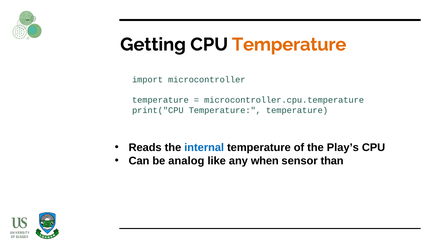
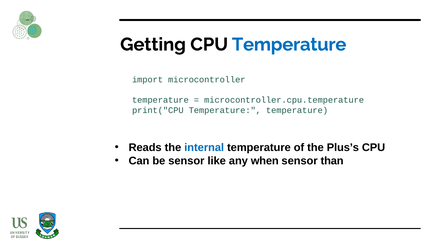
Temperature at (289, 44) colour: orange -> blue
Play’s: Play’s -> Plus’s
be analog: analog -> sensor
